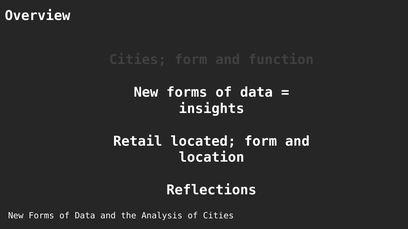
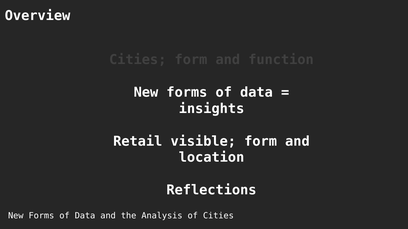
located: located -> visible
